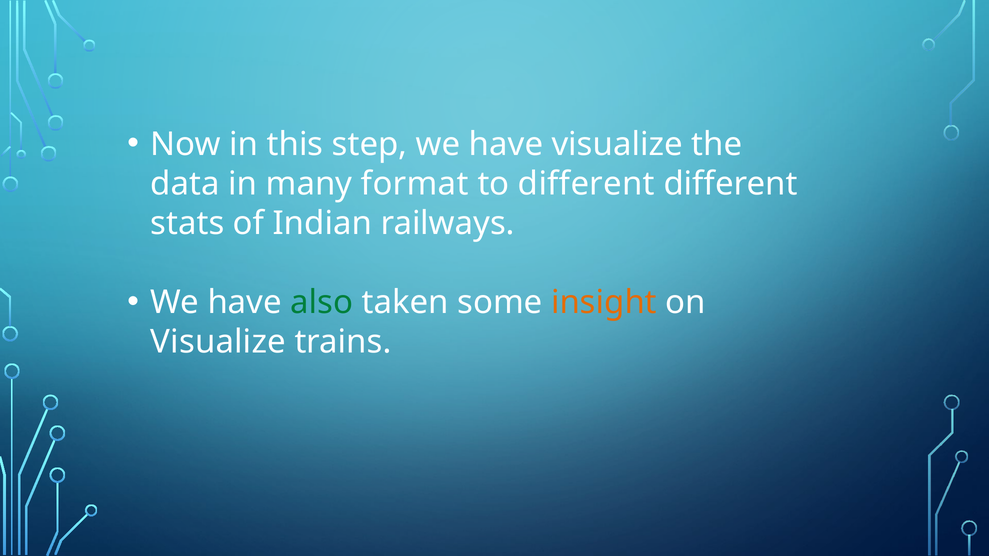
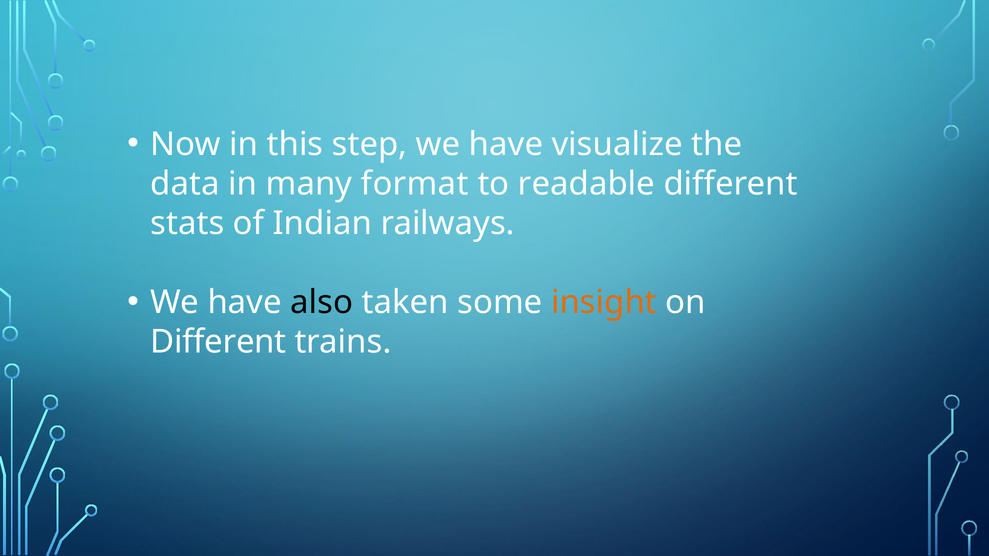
to different: different -> readable
also colour: green -> black
Visualize at (218, 342): Visualize -> Different
